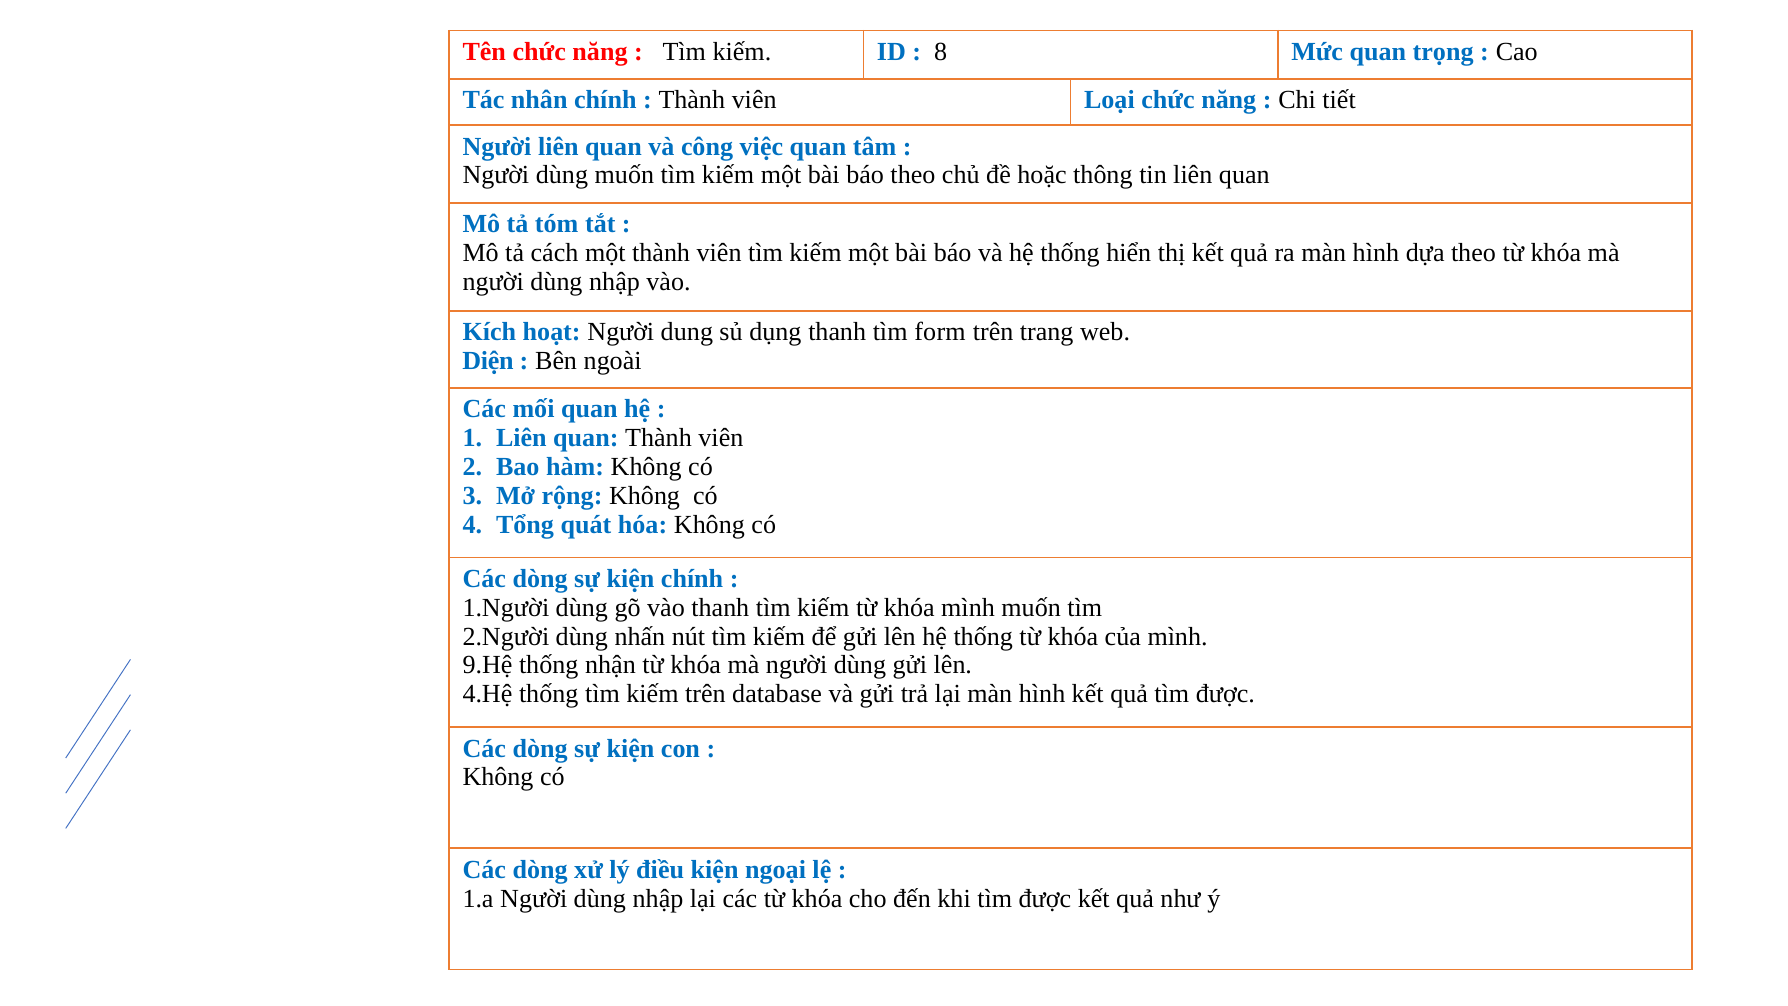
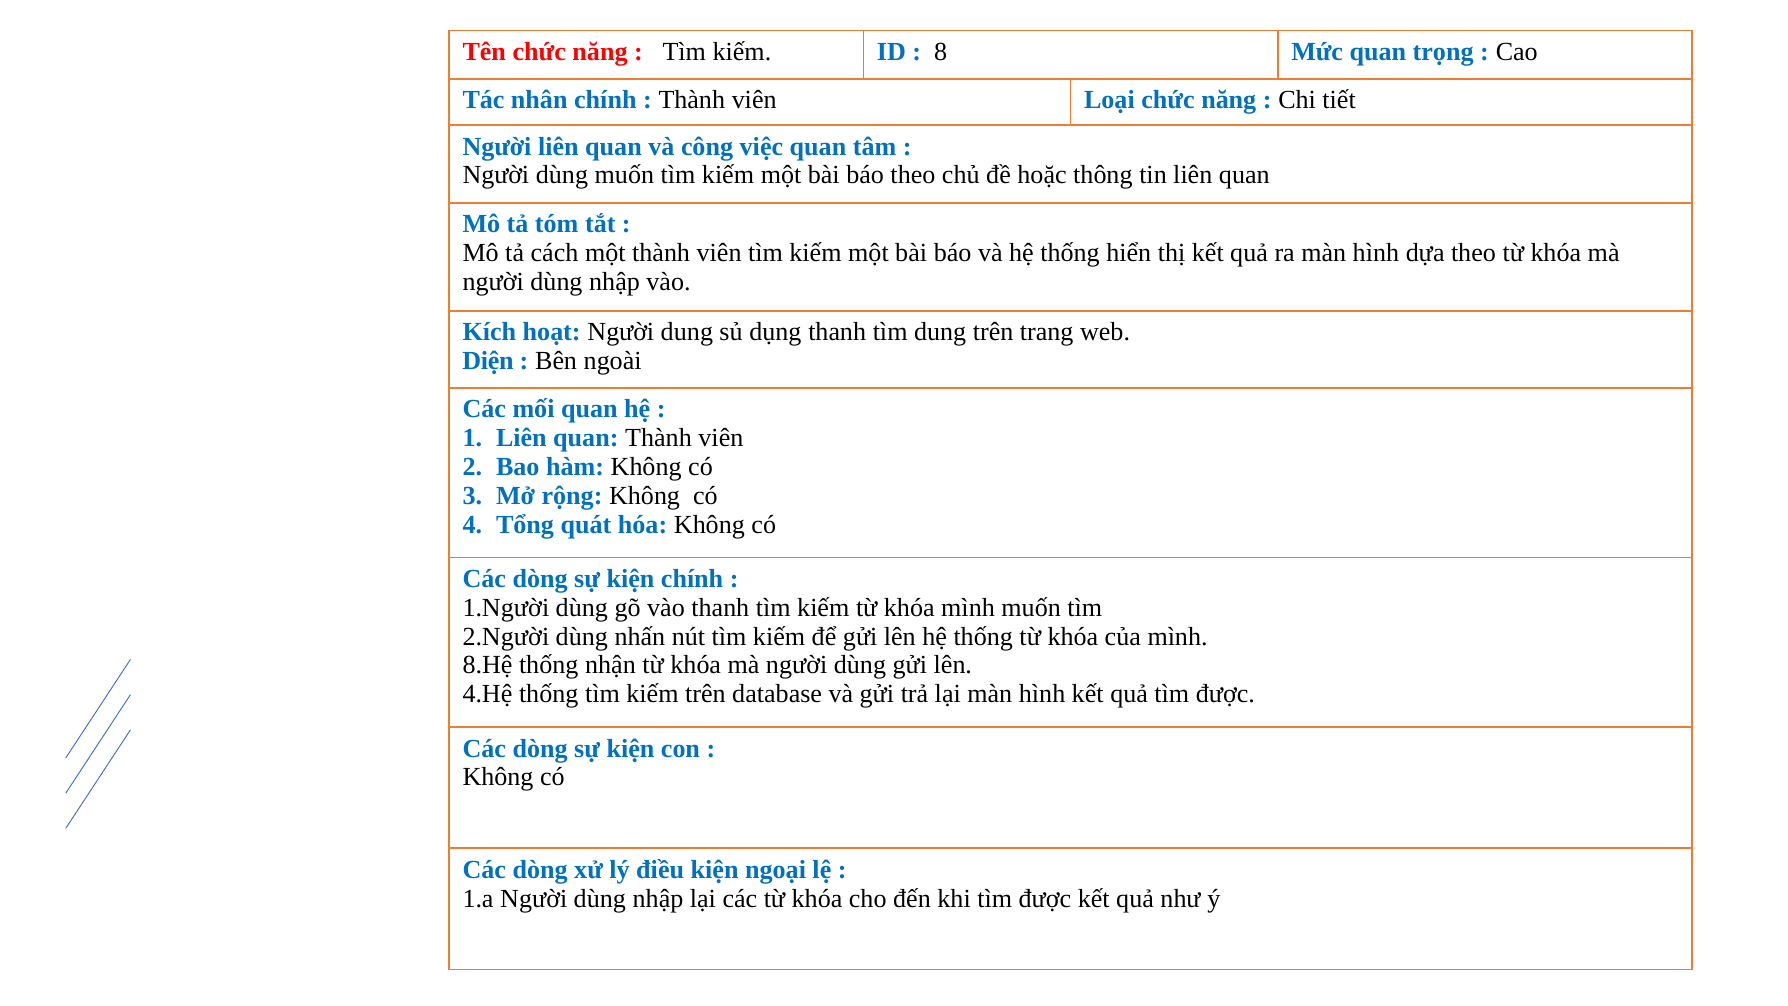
tìm form: form -> dung
9.Hệ: 9.Hệ -> 8.Hệ
